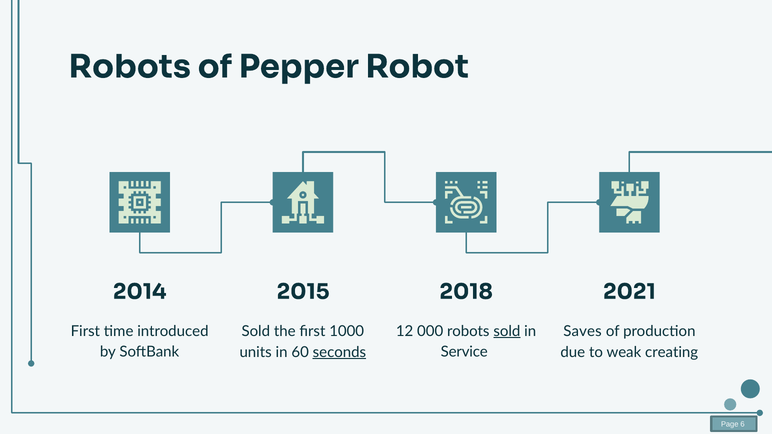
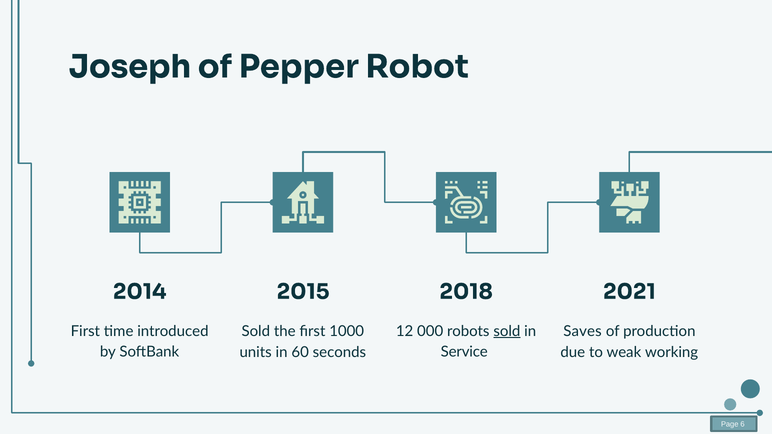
Robots at (130, 67): Robots -> Joseph
seconds underline: present -> none
creating: creating -> working
